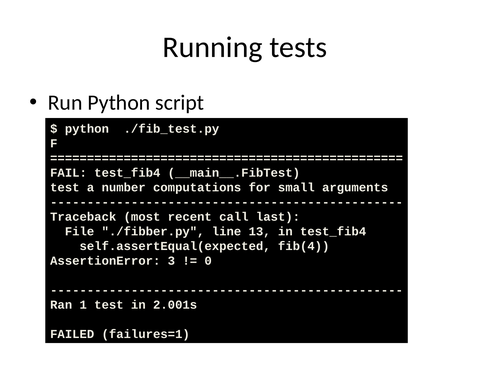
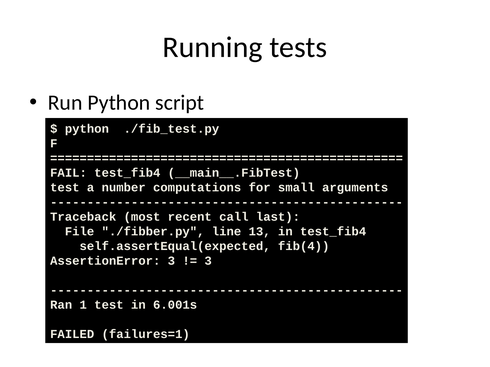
0 at (208, 261): 0 -> 3
2.001s: 2.001s -> 6.001s
